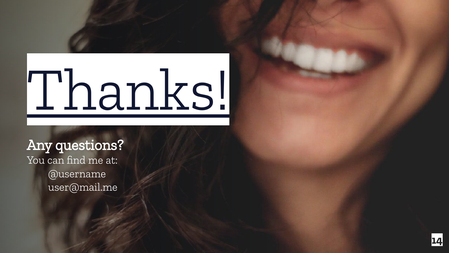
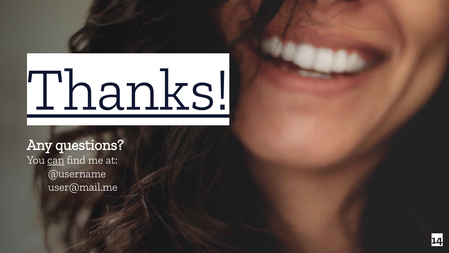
can underline: none -> present
